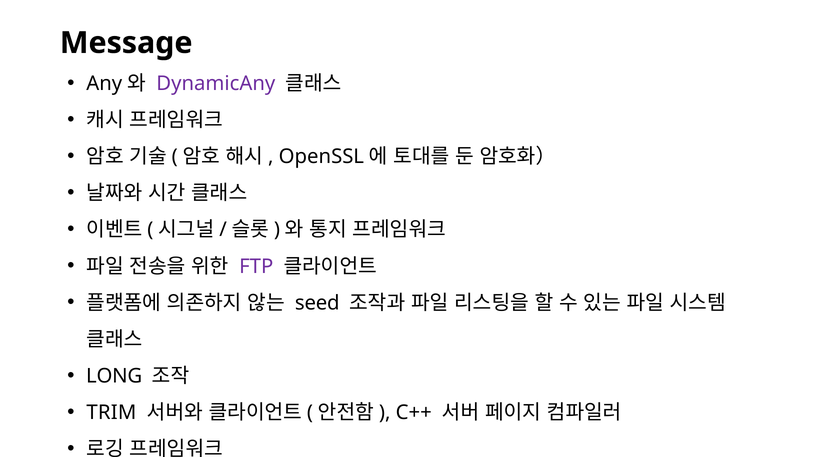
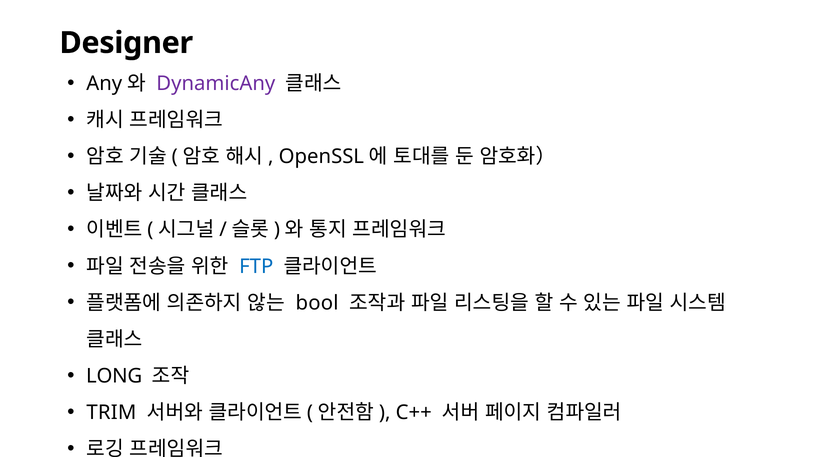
Message: Message -> Designer
FTP colour: purple -> blue
seed: seed -> bool
